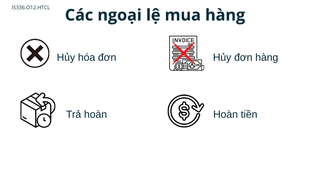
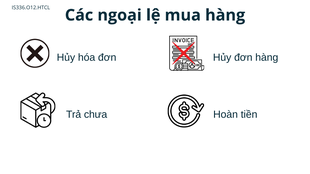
Trả hoàn: hoàn -> chưa
